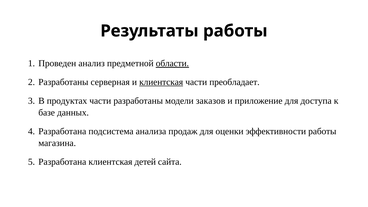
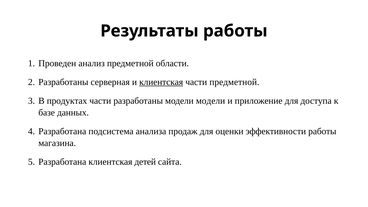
области underline: present -> none
части преобладает: преобладает -> предметной
модели заказов: заказов -> модели
